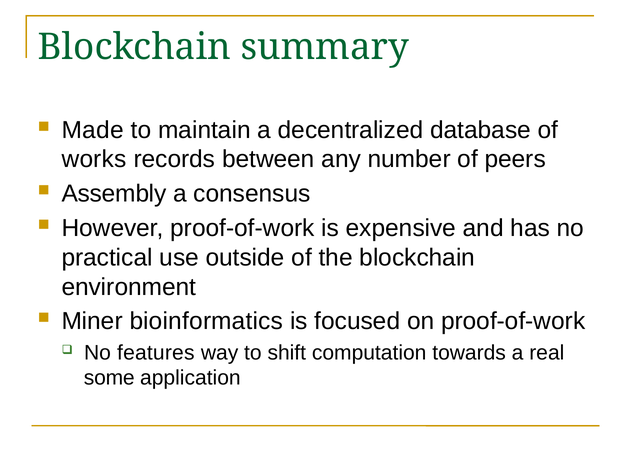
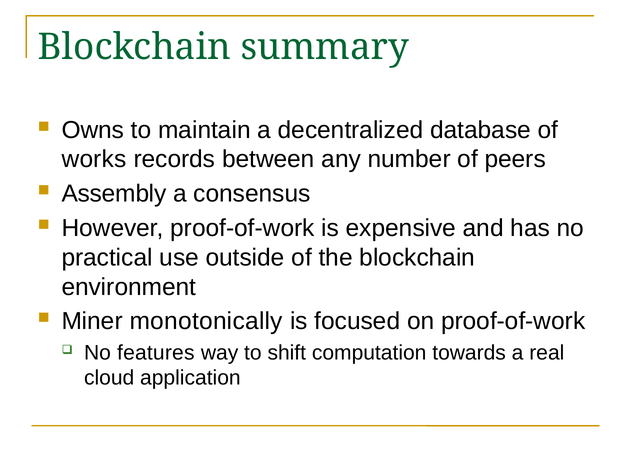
Made: Made -> Owns
bioinformatics: bioinformatics -> monotonically
some: some -> cloud
